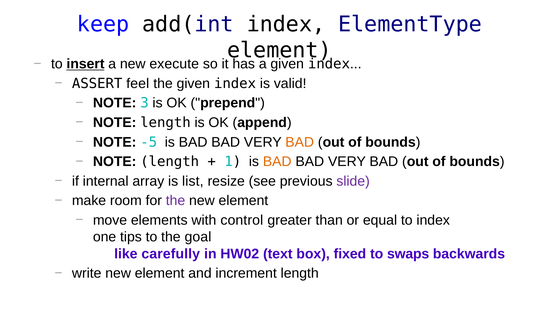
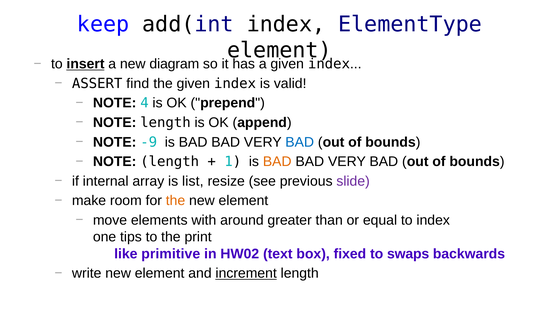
execute: execute -> diagram
feel: feel -> find
3: 3 -> 4
-5: -5 -> -9
BAD at (300, 142) colour: orange -> blue
the at (175, 201) colour: purple -> orange
control: control -> around
goal: goal -> print
carefully: carefully -> primitive
increment underline: none -> present
